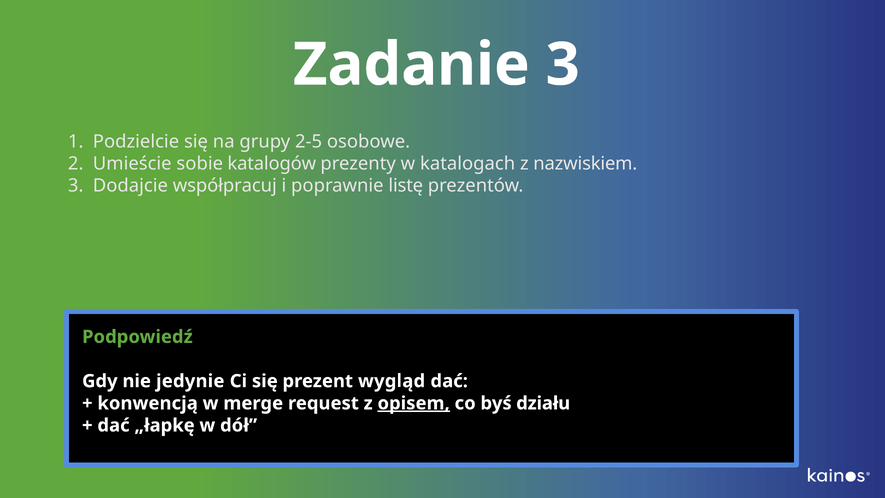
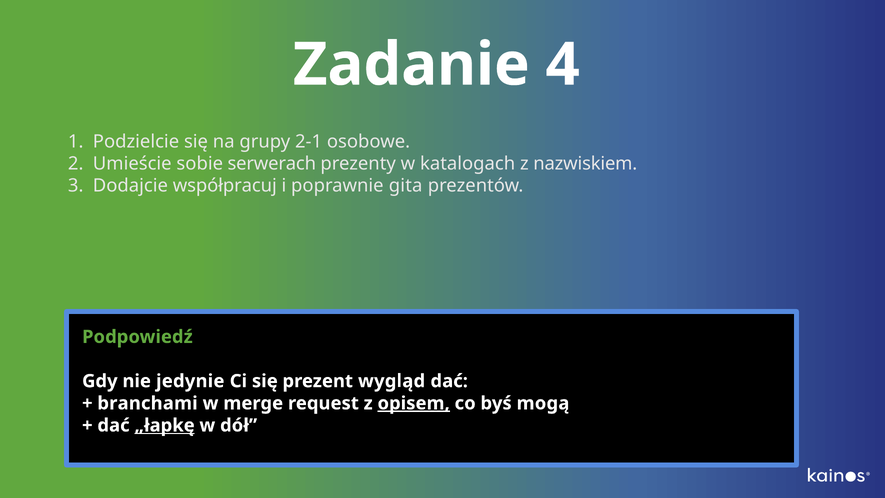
Zadanie 3: 3 -> 4
2-5: 2-5 -> 2-1
katalogów: katalogów -> serwerach
listę: listę -> gita
konwencją: konwencją -> branchami
działu: działu -> mogą
„łapkę underline: none -> present
